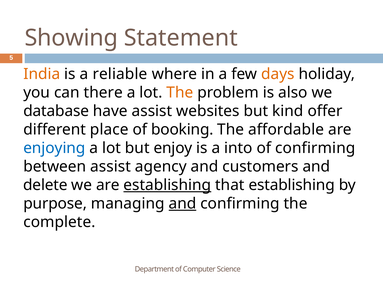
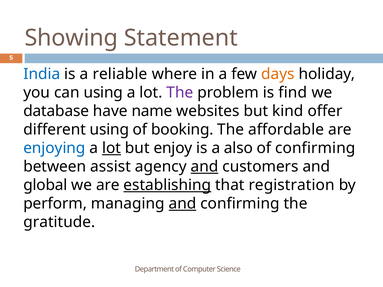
India colour: orange -> blue
can there: there -> using
The at (180, 93) colour: orange -> purple
also: also -> find
have assist: assist -> name
different place: place -> using
lot at (112, 148) underline: none -> present
into: into -> also
and at (204, 167) underline: none -> present
delete: delete -> global
that establishing: establishing -> registration
purpose: purpose -> perform
complete: complete -> gratitude
